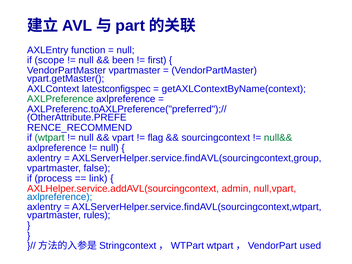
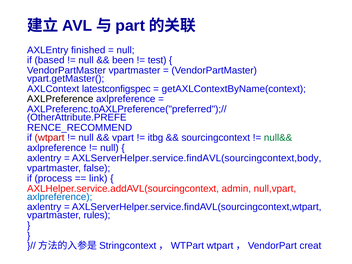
function: function -> finished
scope: scope -> based
first: first -> test
AXLPreference at (60, 99) colour: green -> black
wtpart colour: green -> red
flag: flag -> itbg
AXLServerHelper.service.findAVL(sourcingcontext,group: AXLServerHelper.service.findAVL(sourcingcontext,group -> AXLServerHelper.service.findAVL(sourcingcontext,body
used: used -> creat
